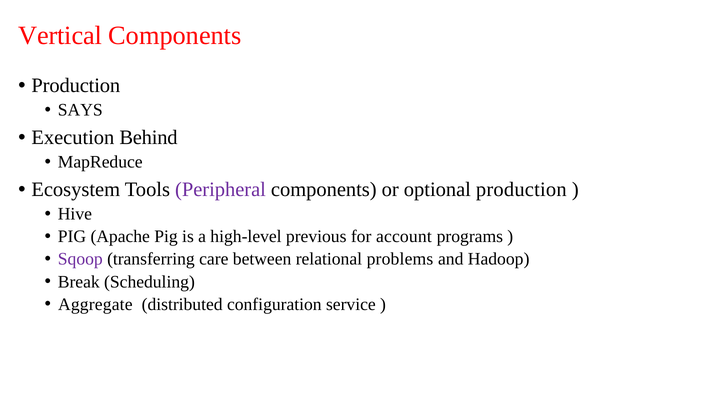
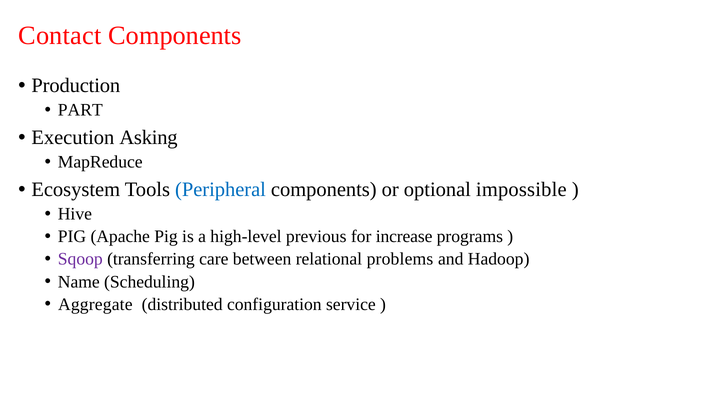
Vertical: Vertical -> Contact
SAYS: SAYS -> PART
Behind: Behind -> Asking
Peripheral colour: purple -> blue
optional production: production -> impossible
account: account -> increase
Break: Break -> Name
